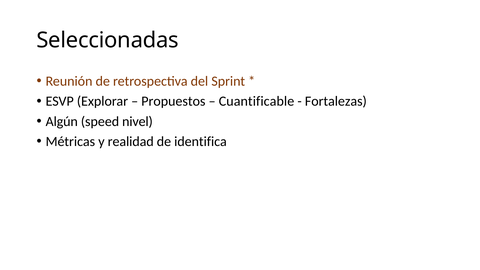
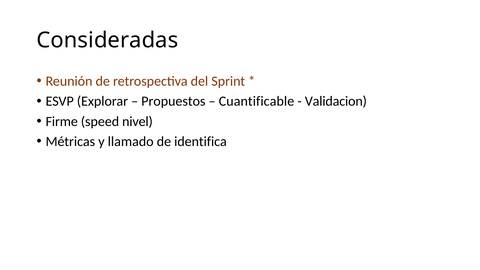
Seleccionadas: Seleccionadas -> Consideradas
Fortalezas: Fortalezas -> Validacion
Algún: Algún -> Firme
realidad: realidad -> llamado
